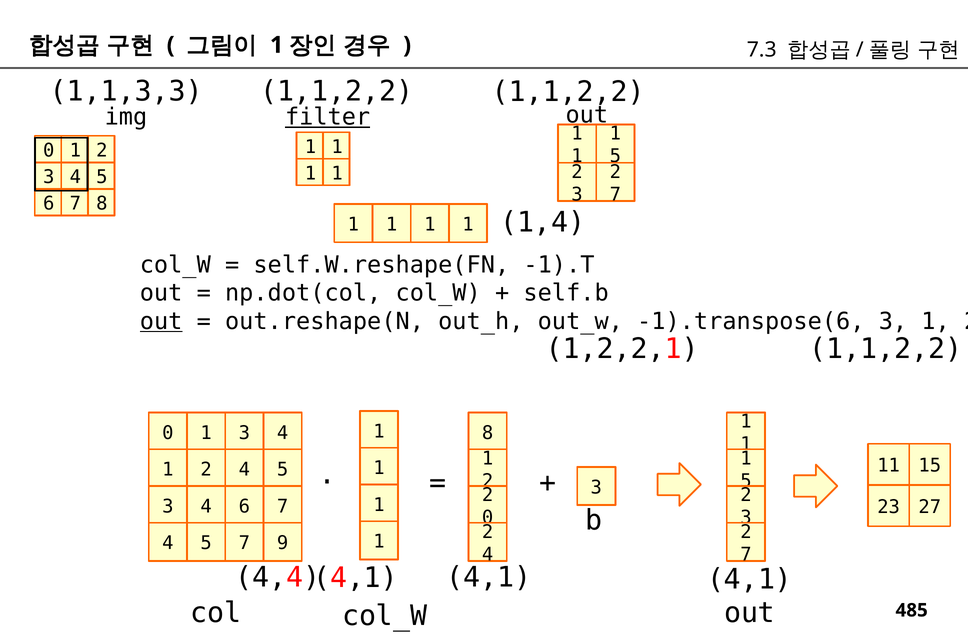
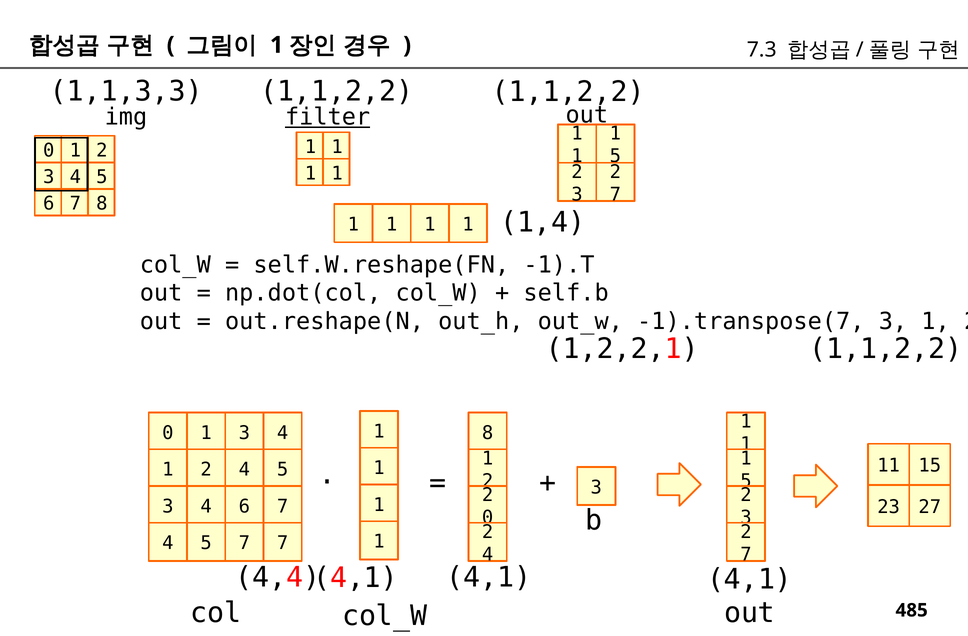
out at (161, 321) underline: present -> none
-1).transpose(6: -1).transpose(6 -> -1).transpose(7
7 9: 9 -> 7
